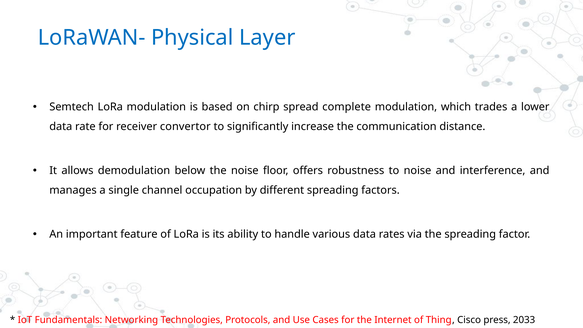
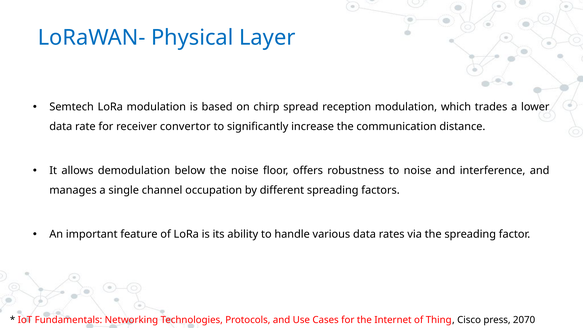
complete: complete -> reception
2033: 2033 -> 2070
